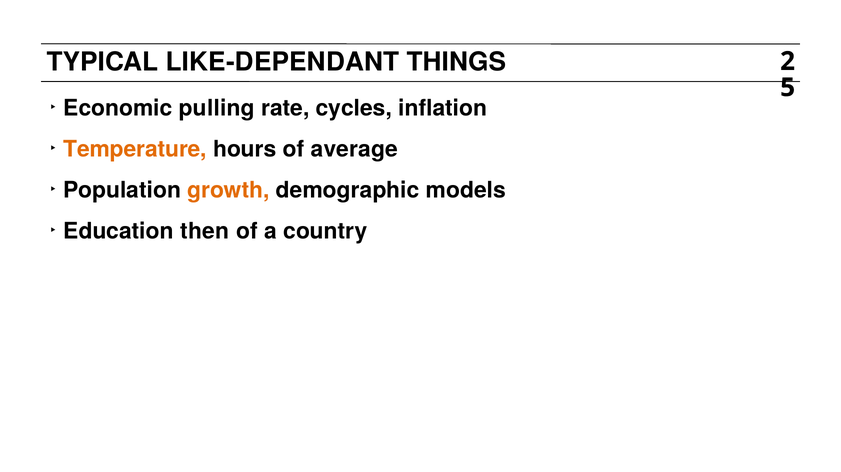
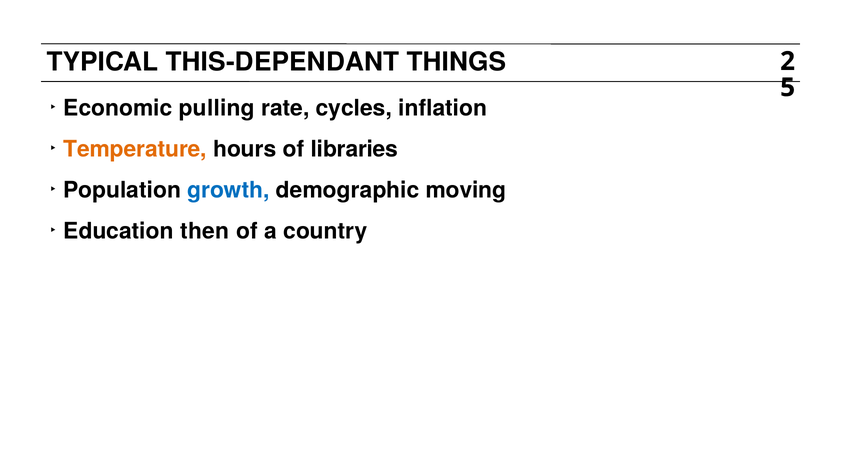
LIKE-DEPENDANT: LIKE-DEPENDANT -> THIS-DEPENDANT
average: average -> libraries
growth colour: orange -> blue
models: models -> moving
